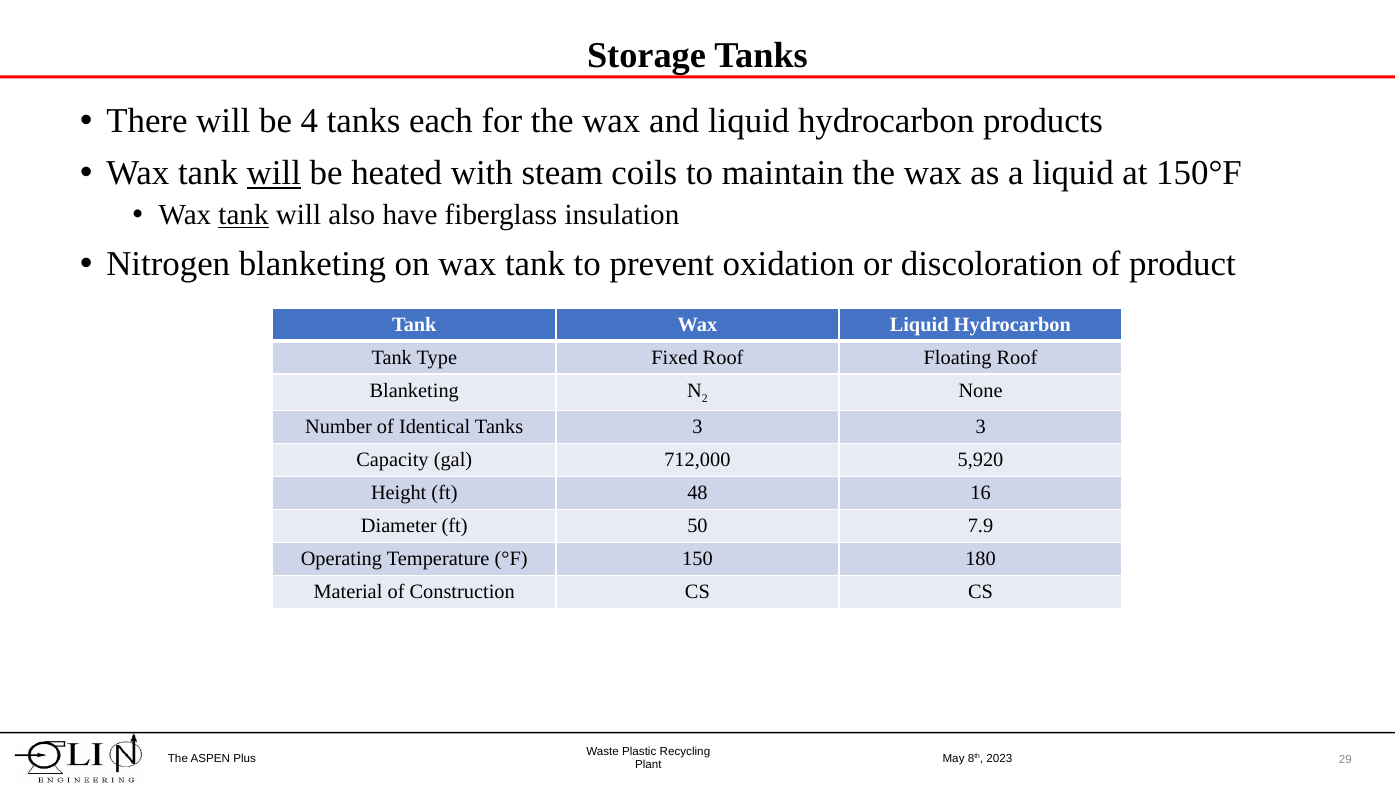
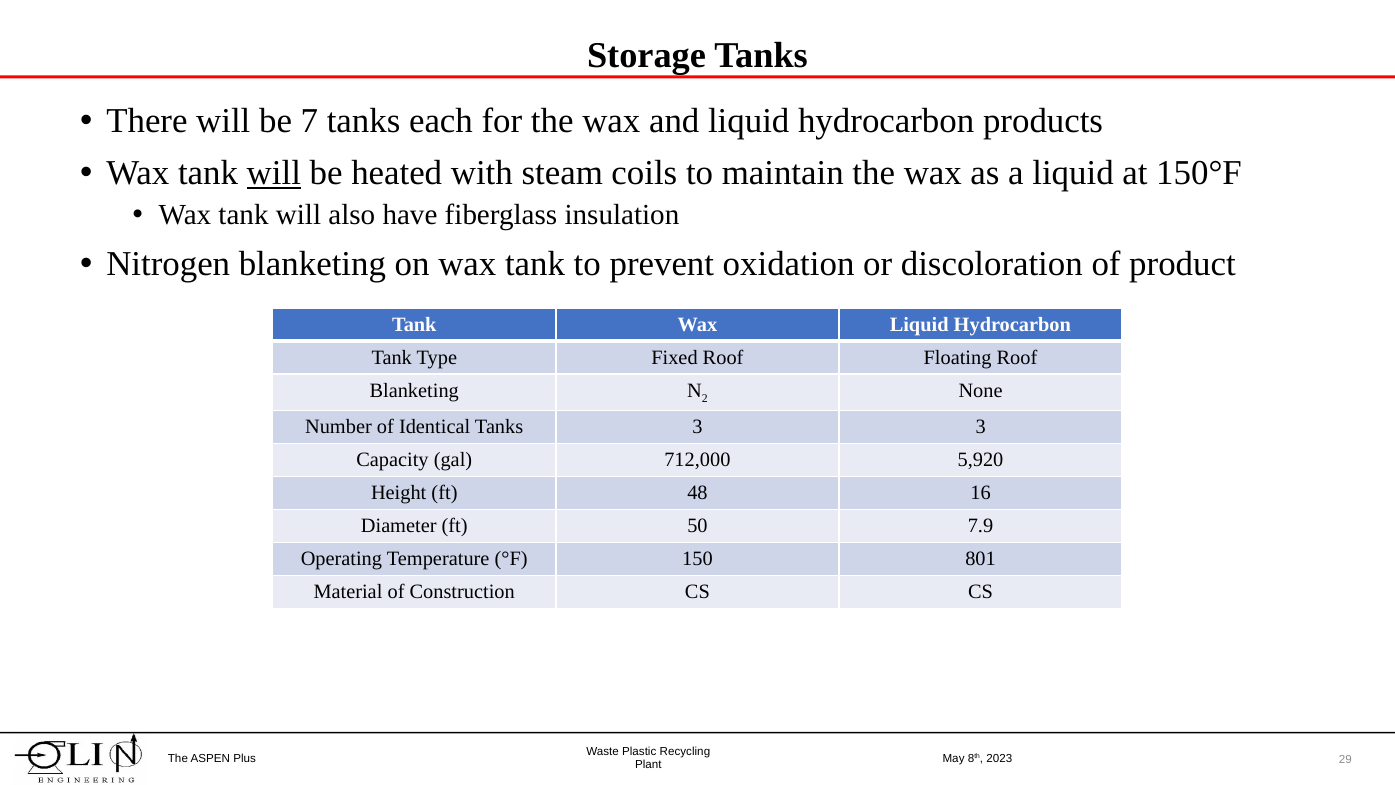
4: 4 -> 7
tank at (243, 215) underline: present -> none
180: 180 -> 801
